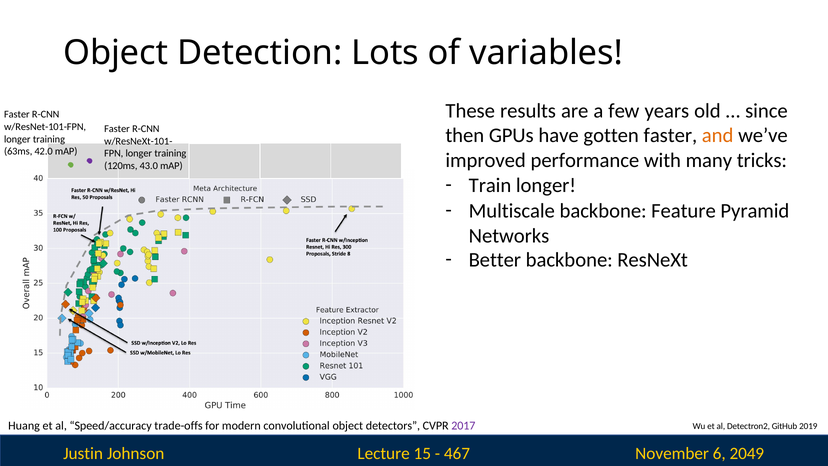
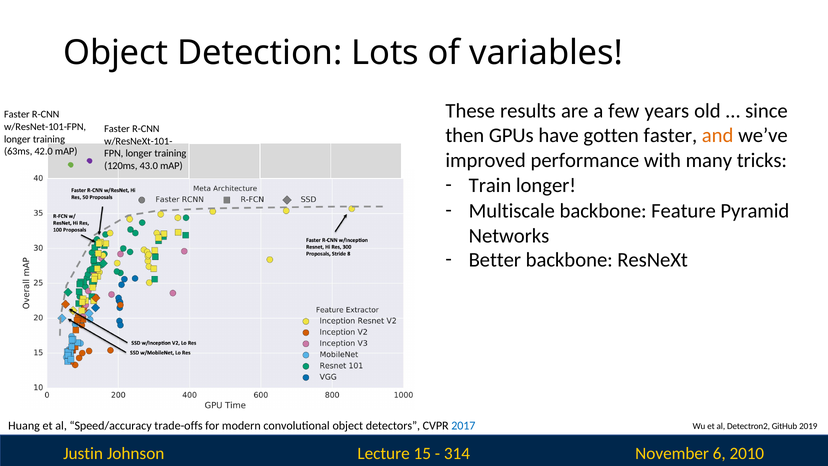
2017 colour: purple -> blue
467: 467 -> 314
2049: 2049 -> 2010
